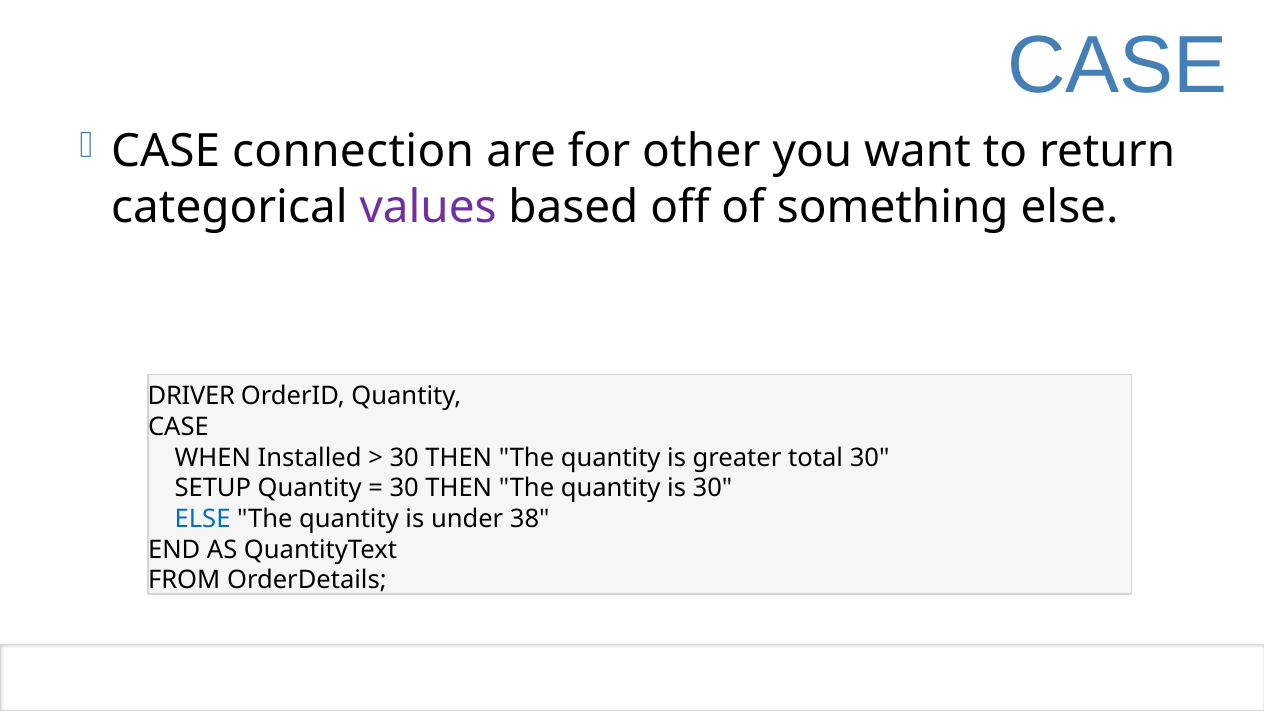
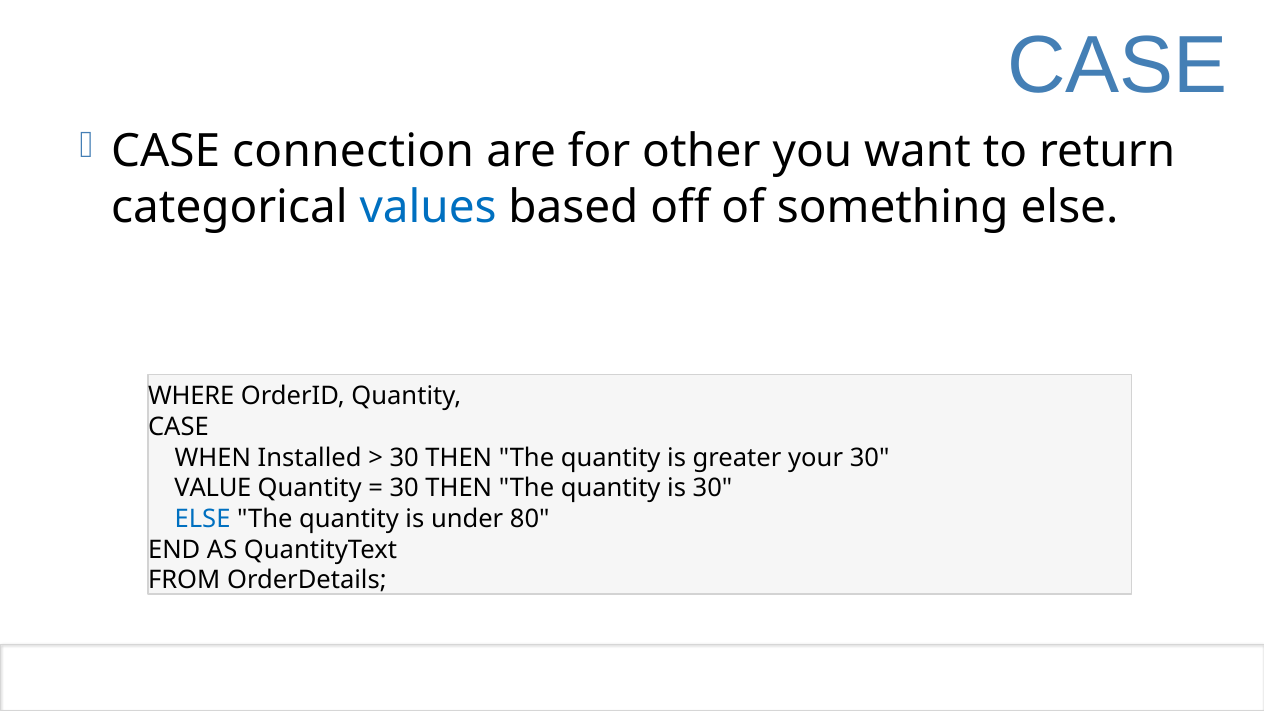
values colour: purple -> blue
DRIVER: DRIVER -> WHERE
total: total -> your
SETUP: SETUP -> VALUE
38: 38 -> 80
